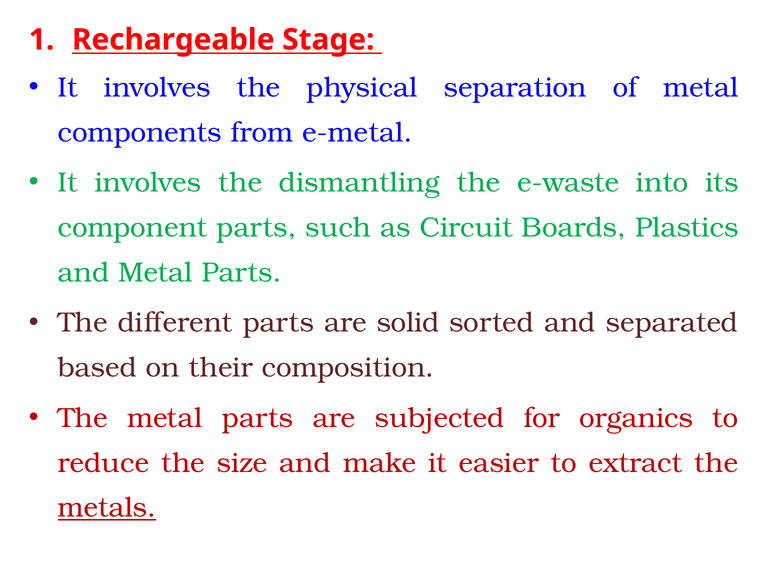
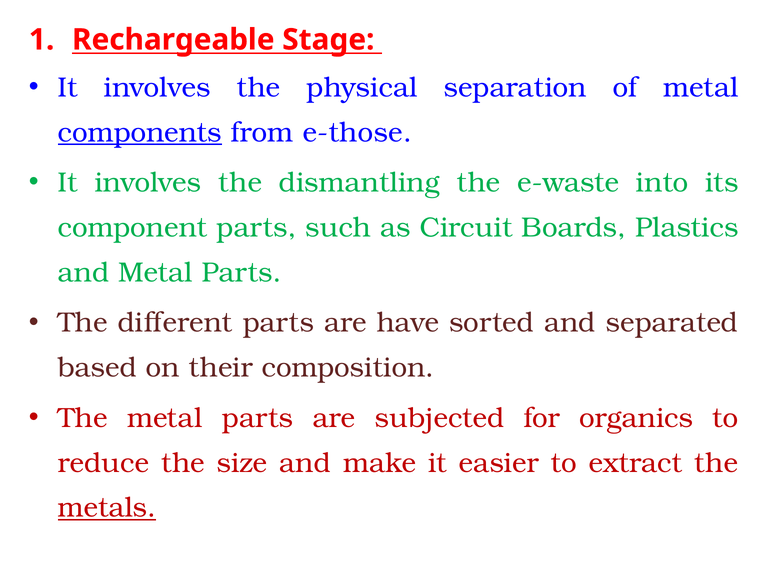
components underline: none -> present
e-metal: e-metal -> e-those
solid: solid -> have
